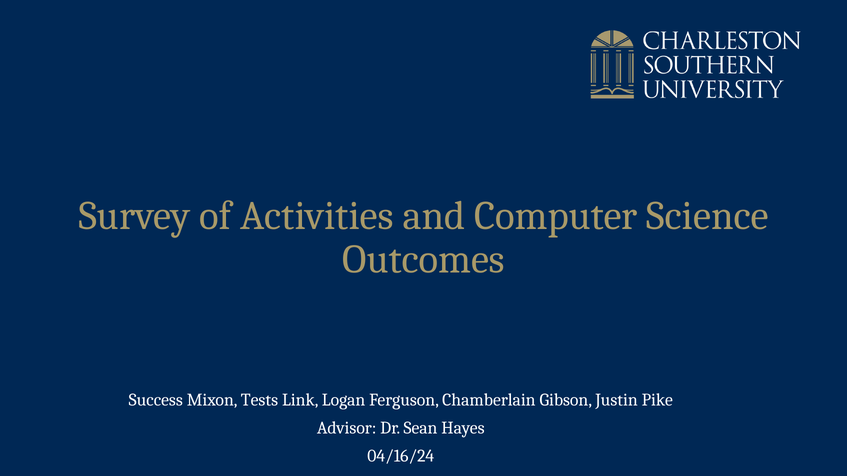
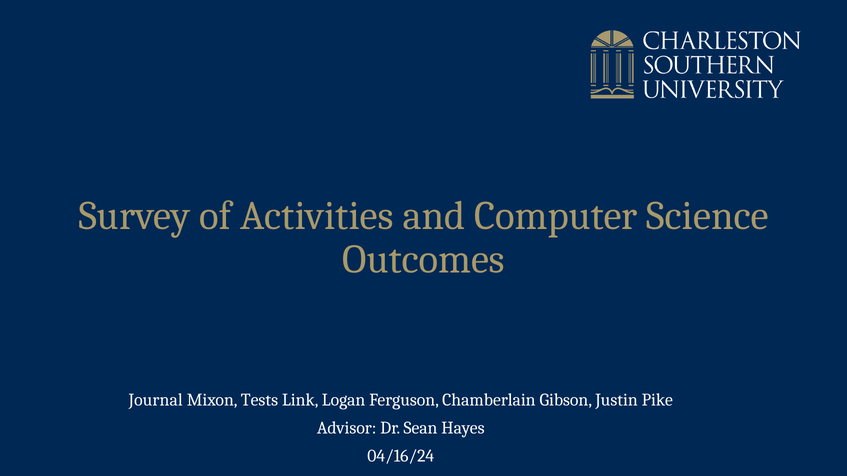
Success: Success -> Journal
